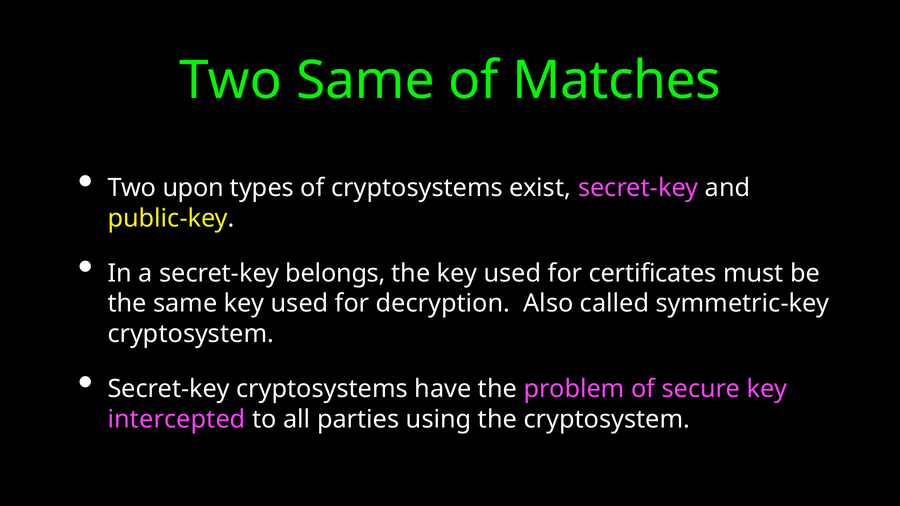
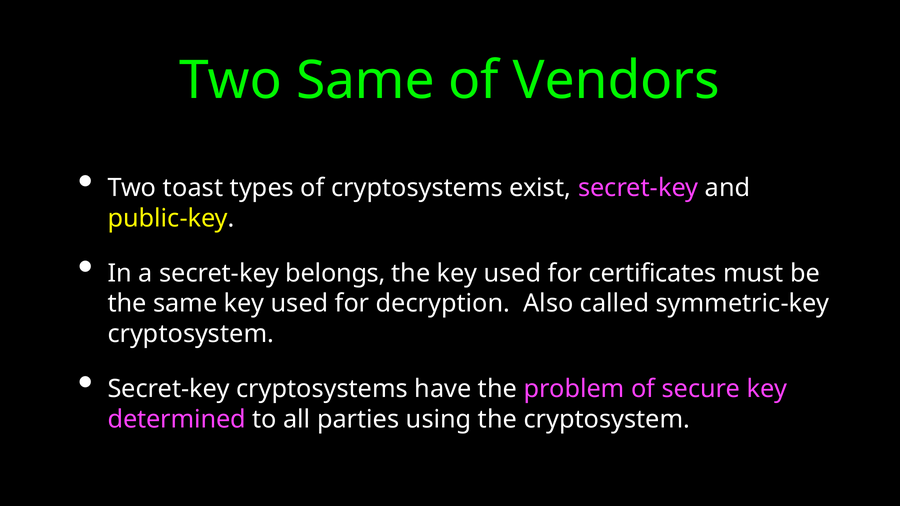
Matches: Matches -> Vendors
upon: upon -> toast
intercepted: intercepted -> determined
